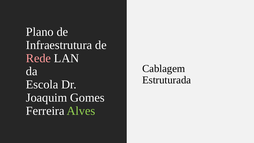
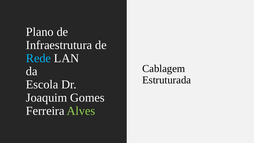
Rede colour: pink -> light blue
